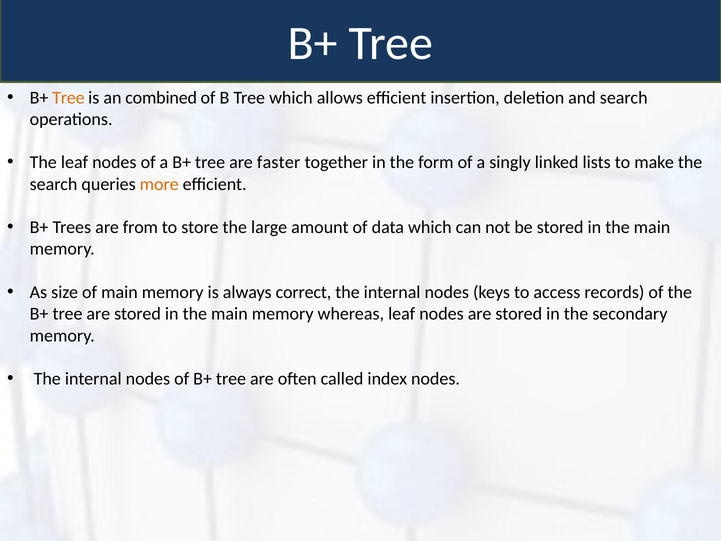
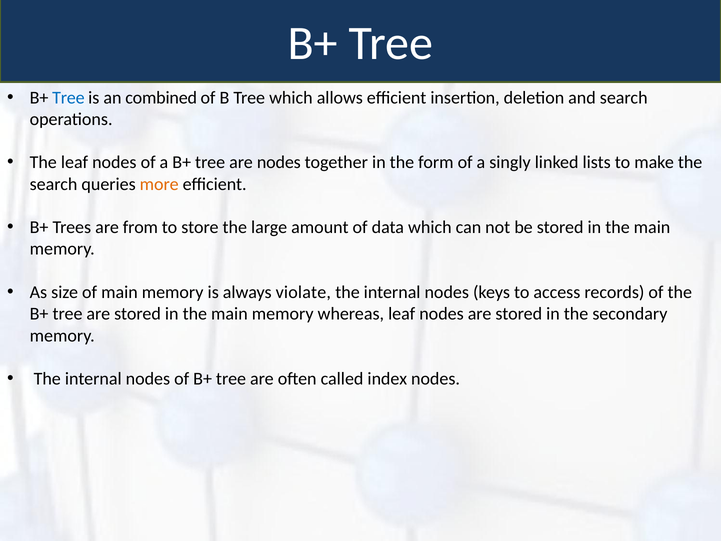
Tree at (68, 98) colour: orange -> blue
are faster: faster -> nodes
correct: correct -> violate
